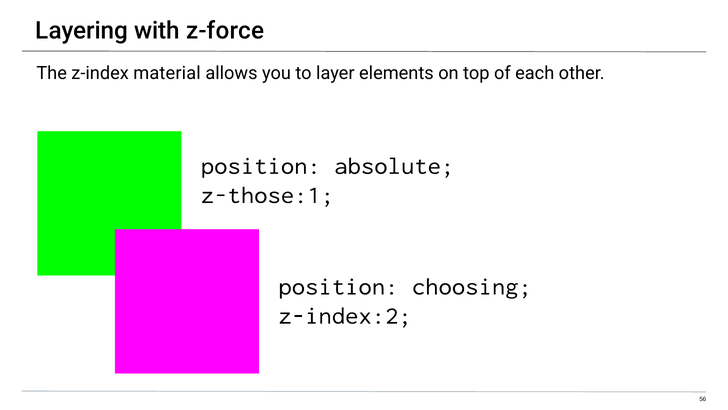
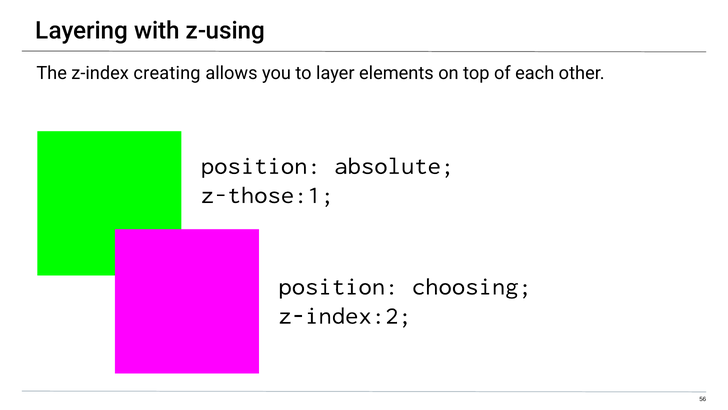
z-force: z-force -> z-using
material: material -> creating
